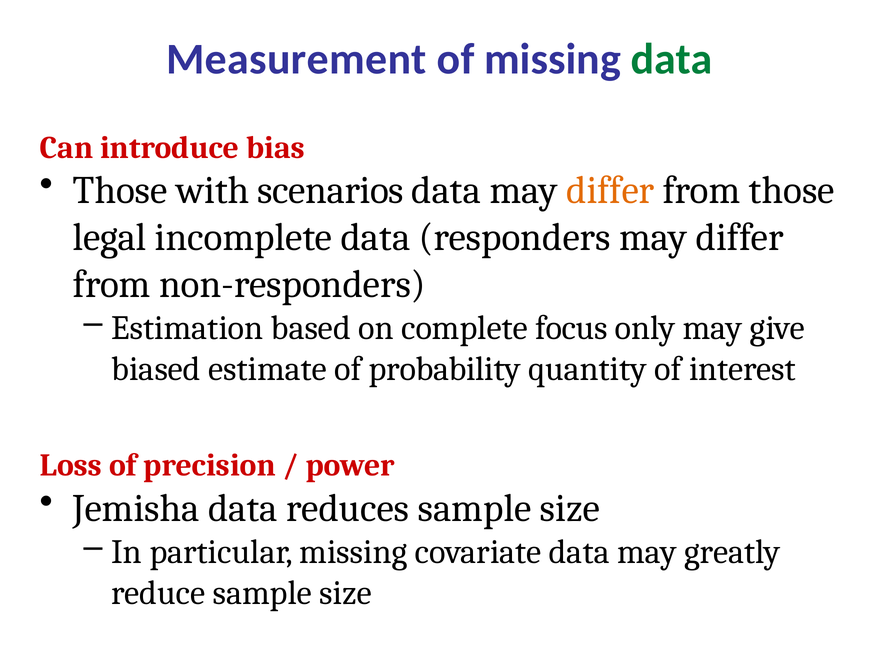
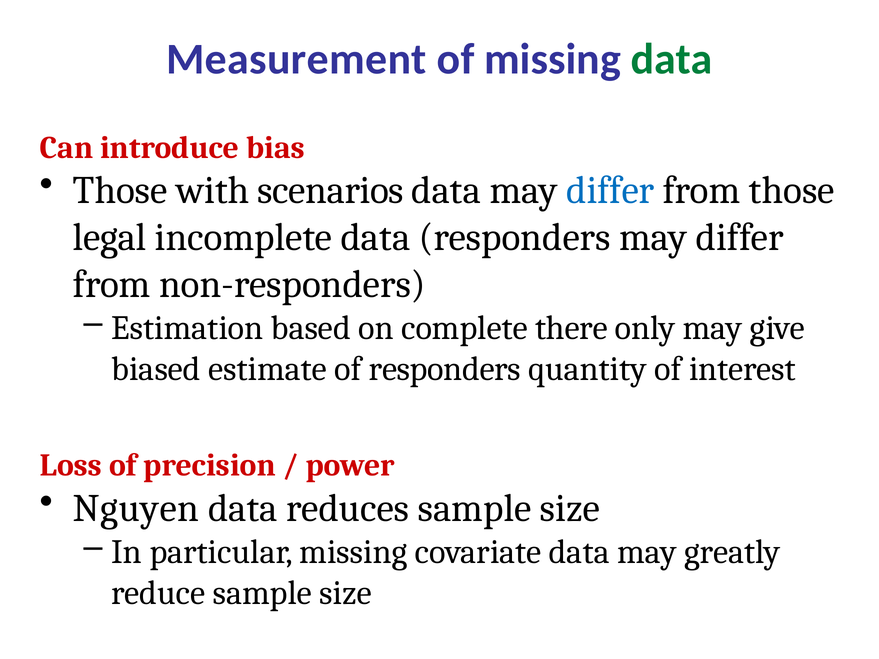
differ at (610, 191) colour: orange -> blue
focus: focus -> there
of probability: probability -> responders
Jemisha: Jemisha -> Nguyen
